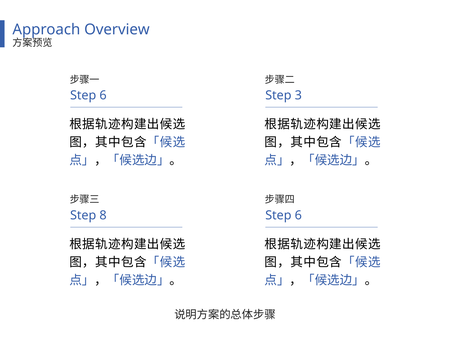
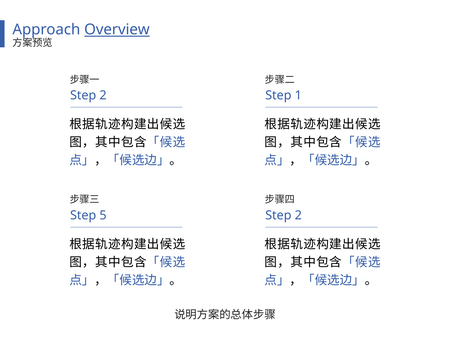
Overview underline: none -> present
6 at (103, 95): 6 -> 2
3: 3 -> 1
8: 8 -> 5
6 at (298, 215): 6 -> 2
